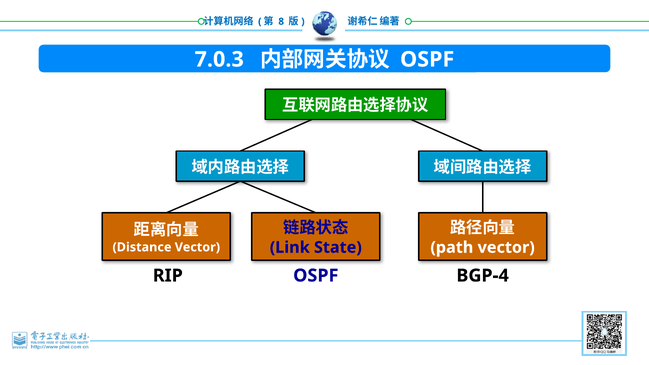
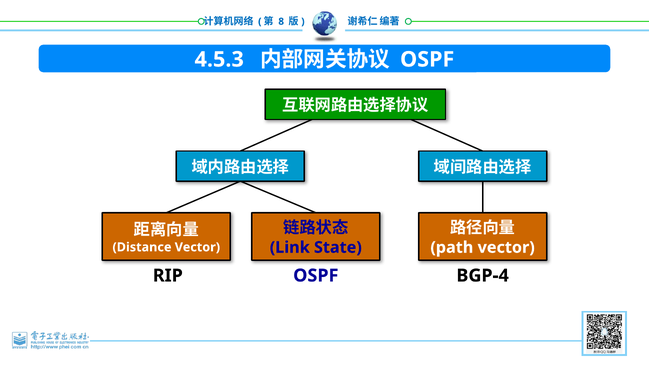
7.0.3: 7.0.3 -> 4.5.3
